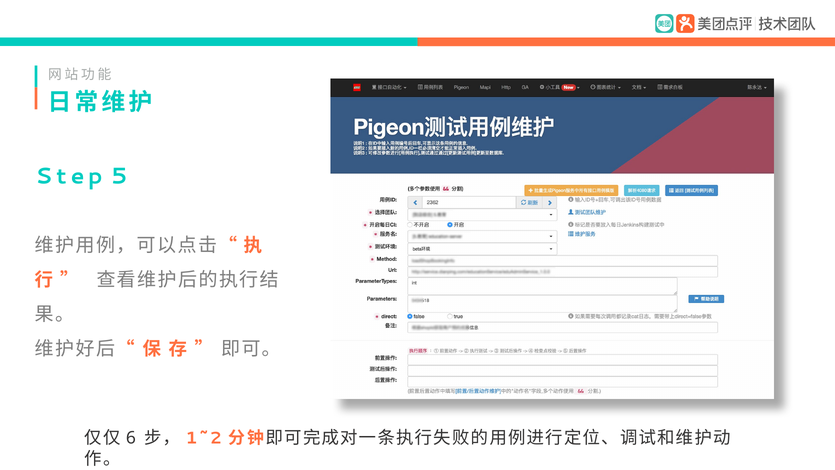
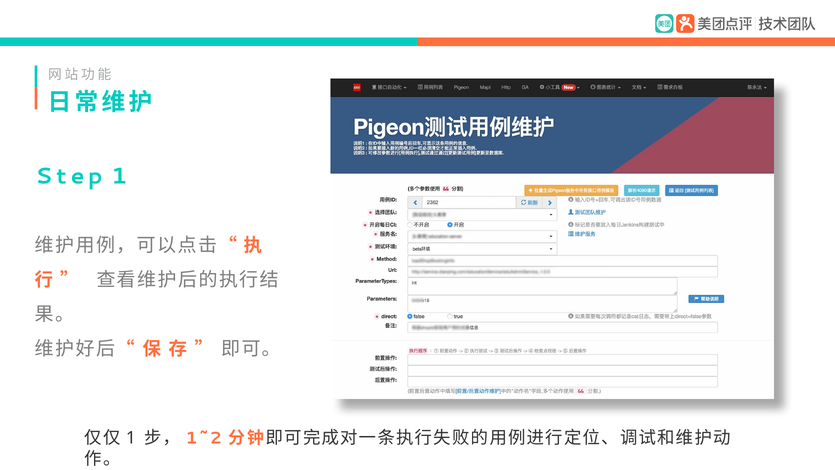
Step 5: 5 -> 1
6 at (131, 438): 6 -> 1
